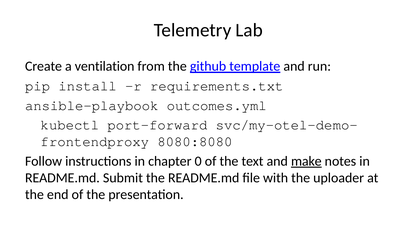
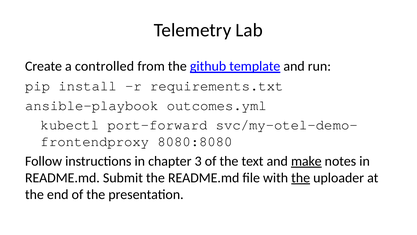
ventilation: ventilation -> controlled
0: 0 -> 3
the at (301, 178) underline: none -> present
